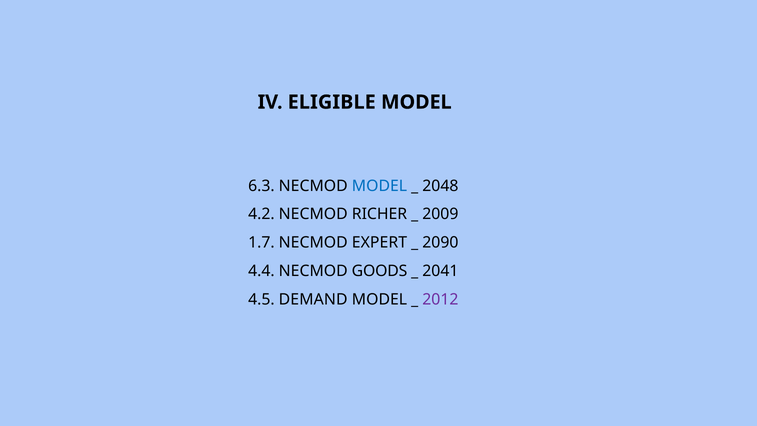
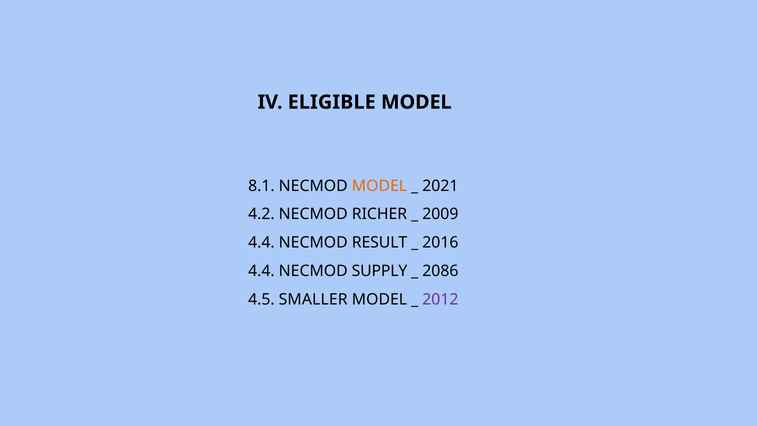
6.3: 6.3 -> 8.1
MODEL at (379, 186) colour: blue -> orange
2048: 2048 -> 2021
1.7 at (261, 243): 1.7 -> 4.4
EXPERT: EXPERT -> RESULT
2090: 2090 -> 2016
GOODS: GOODS -> SUPPLY
2041: 2041 -> 2086
DEMAND: DEMAND -> SMALLER
